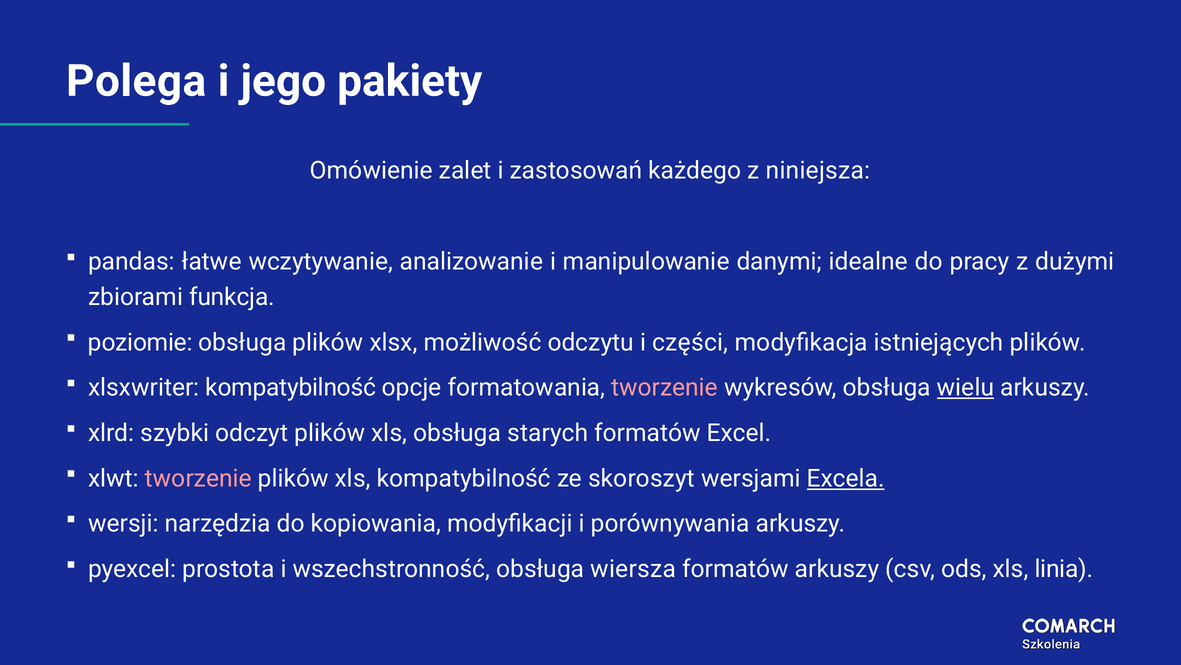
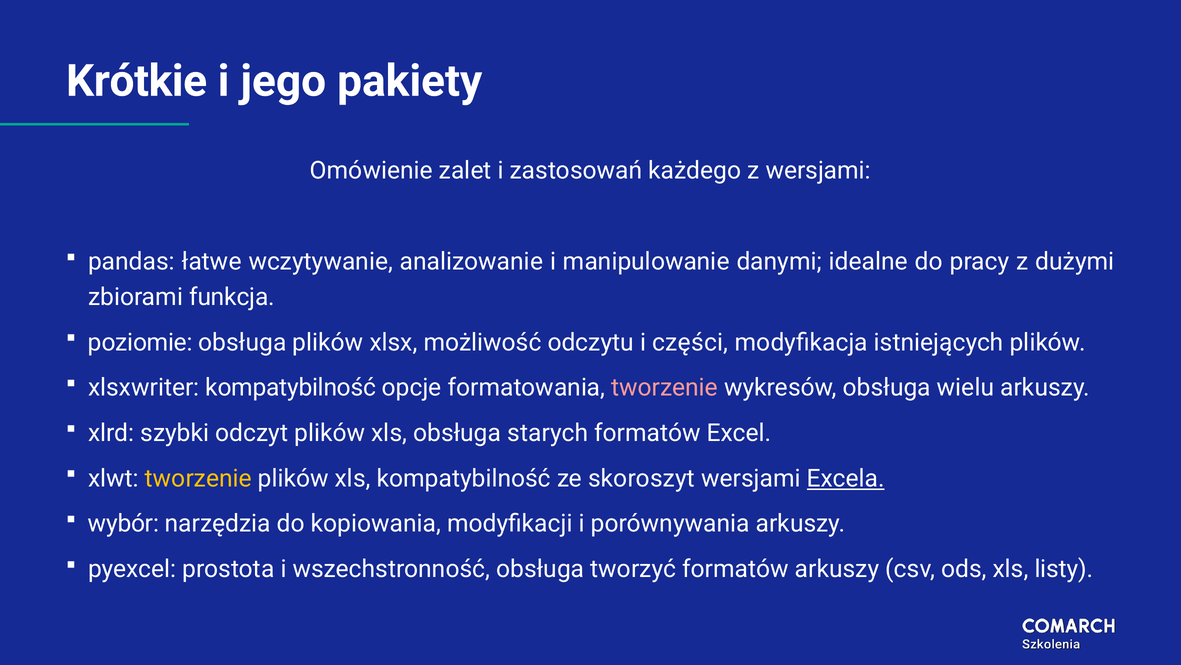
Polega: Polega -> Krótkie
z niniejsza: niniejsza -> wersjami
wielu underline: present -> none
tworzenie at (198, 478) colour: pink -> yellow
wersji: wersji -> wybór
wiersza: wiersza -> tworzyć
linia: linia -> listy
